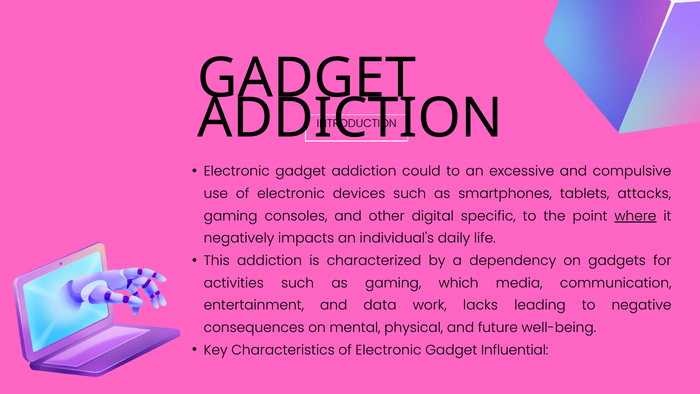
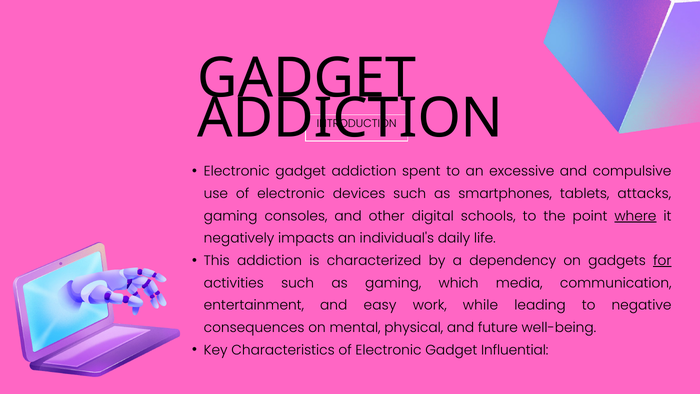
could: could -> spent
specific: specific -> schools
for underline: none -> present
data: data -> easy
lacks: lacks -> while
